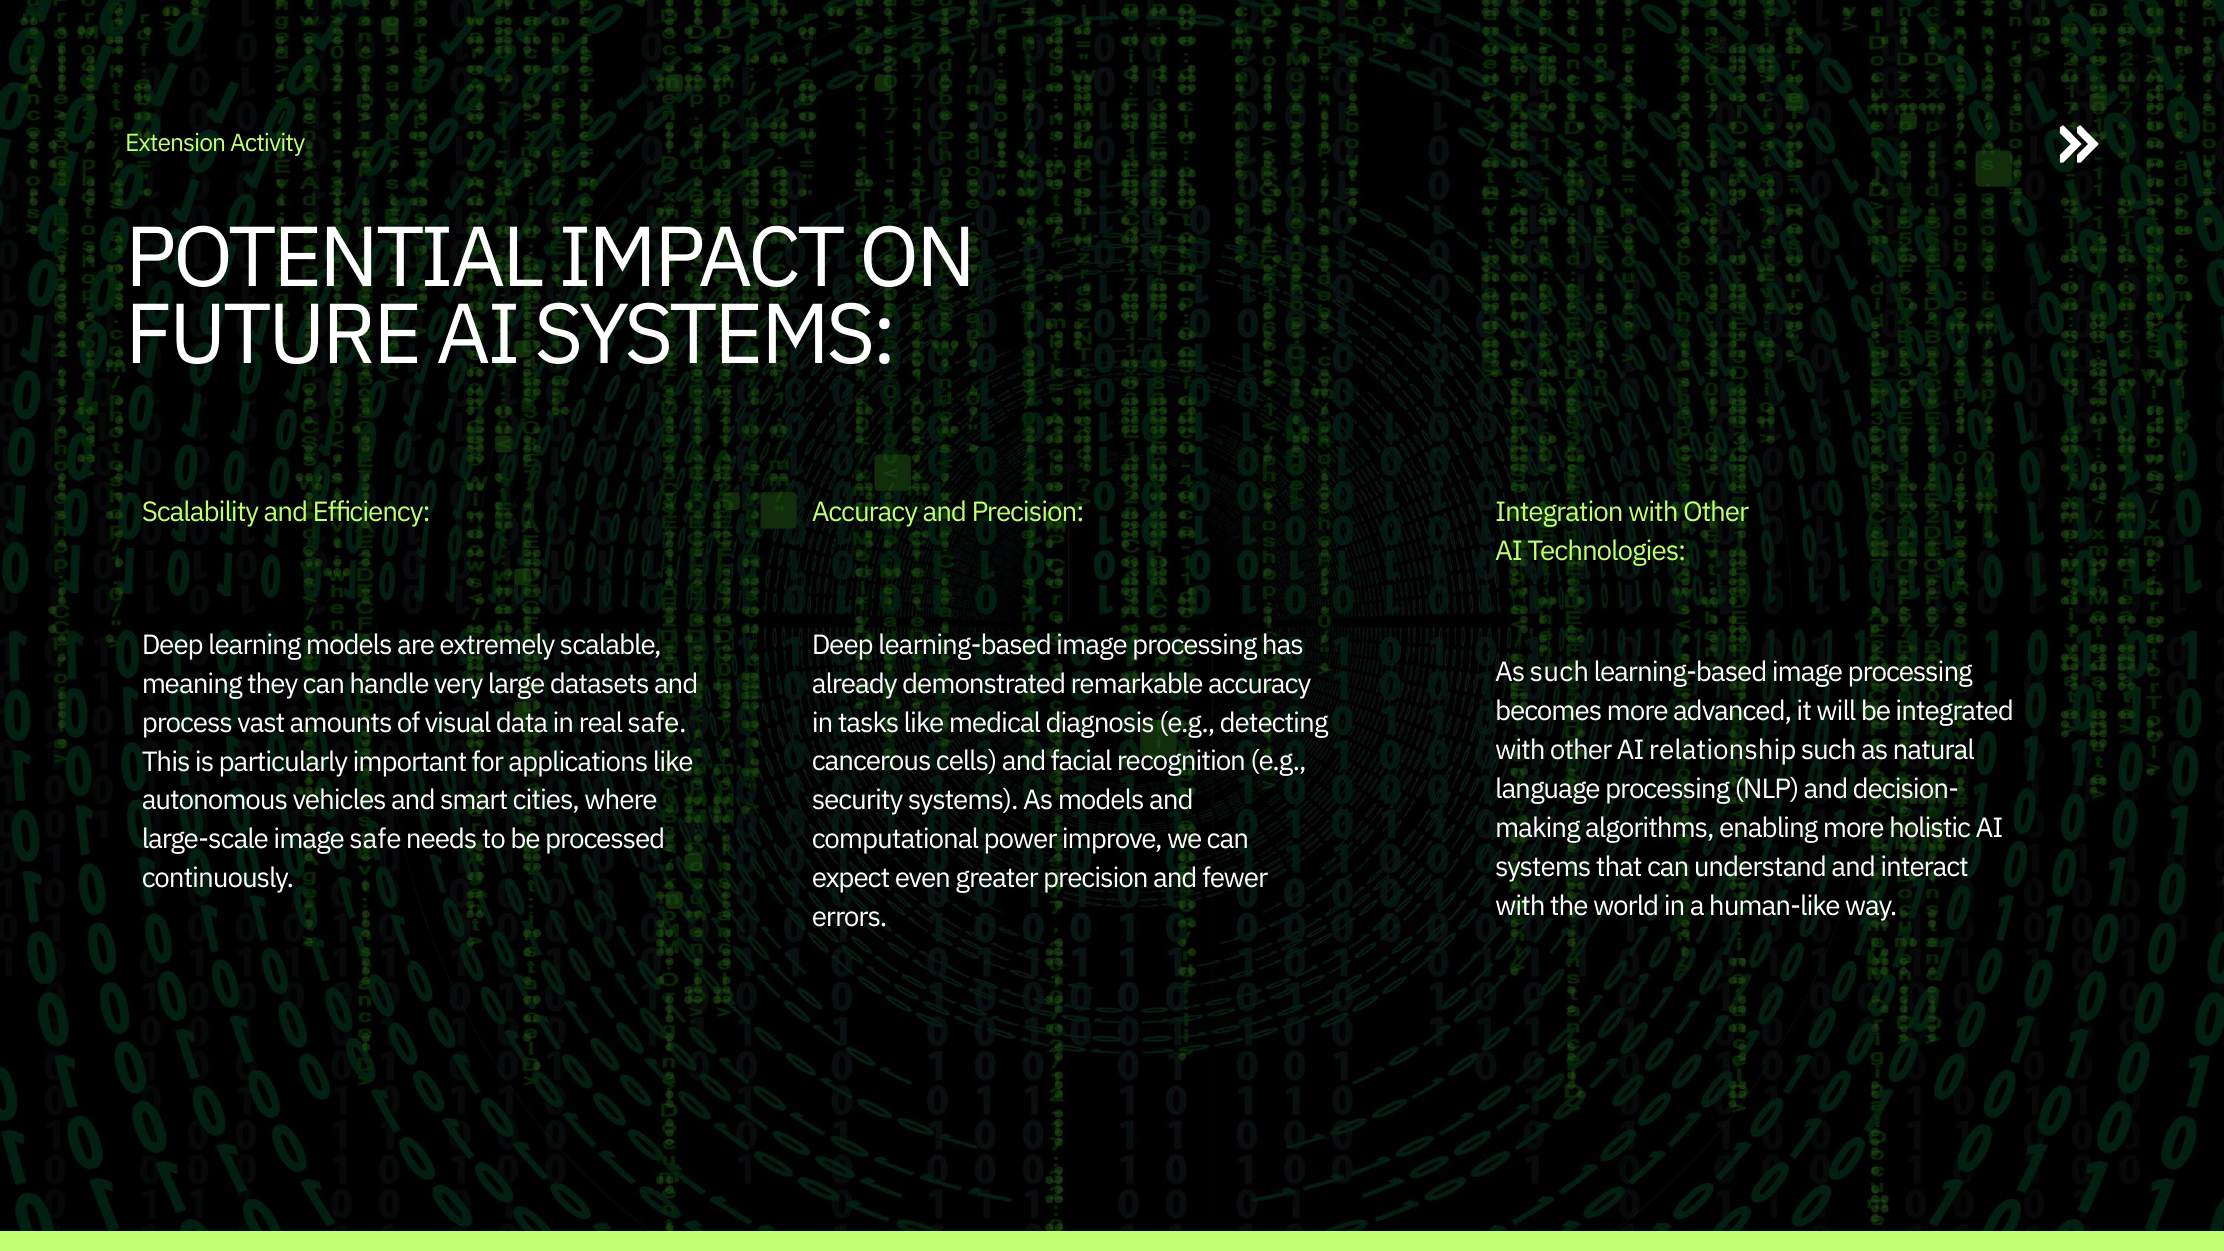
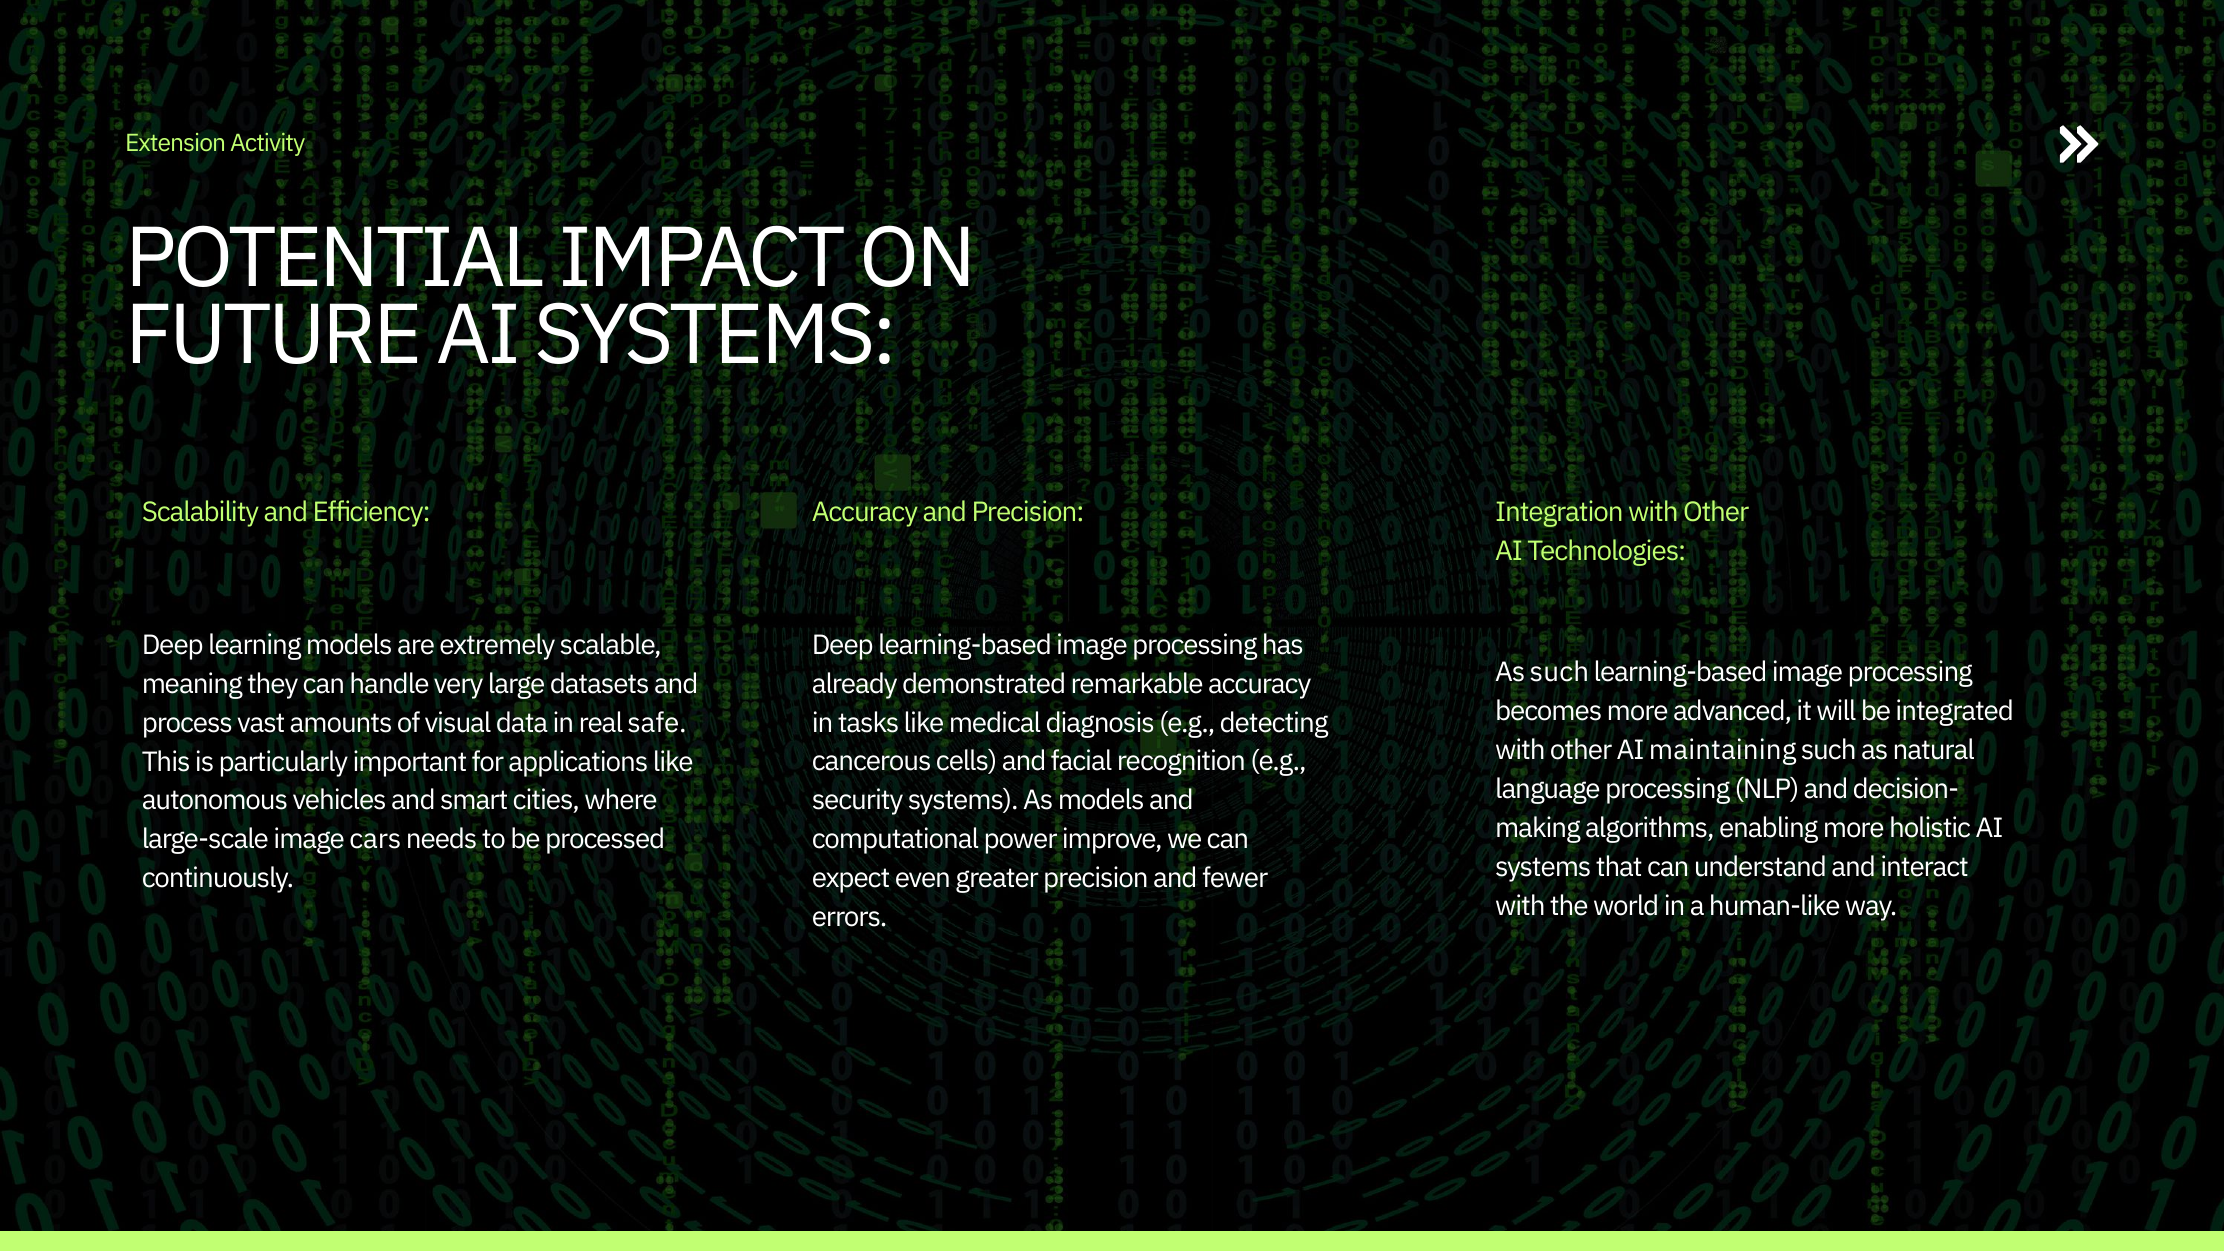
relationship: relationship -> maintaining
image safe: safe -> cars
